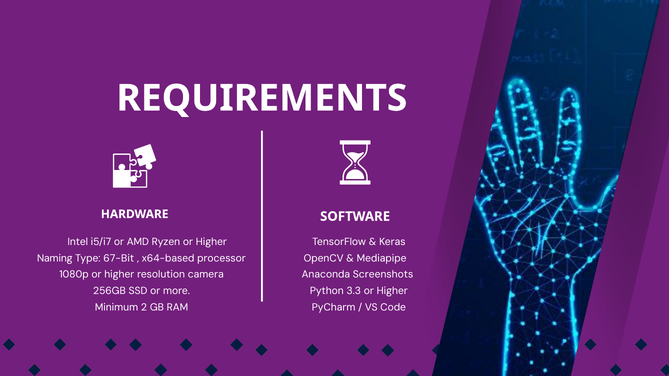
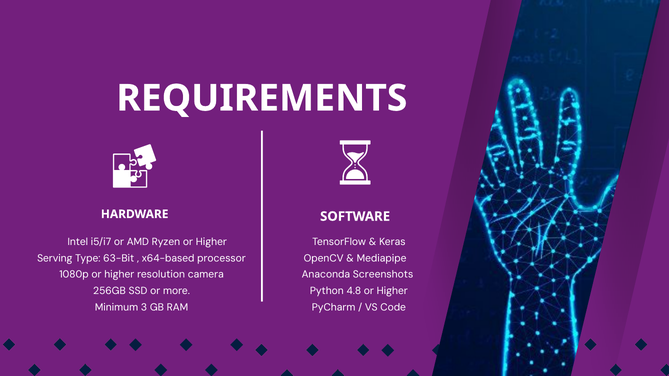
Naming: Naming -> Serving
67-Bit: 67-Bit -> 63-Bit
3.3: 3.3 -> 4.8
2: 2 -> 3
